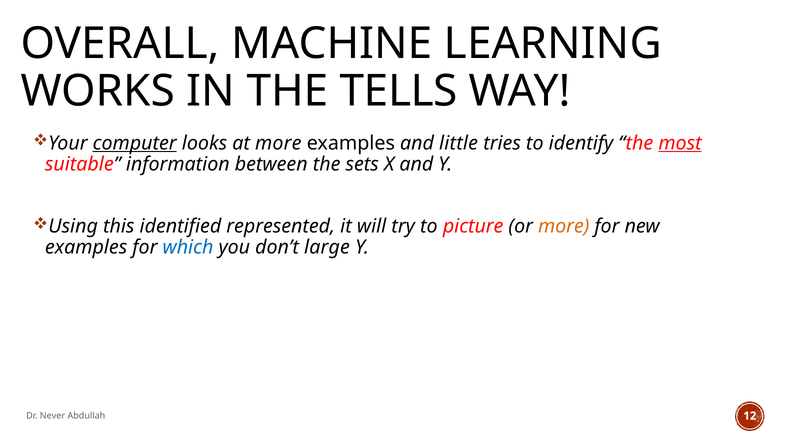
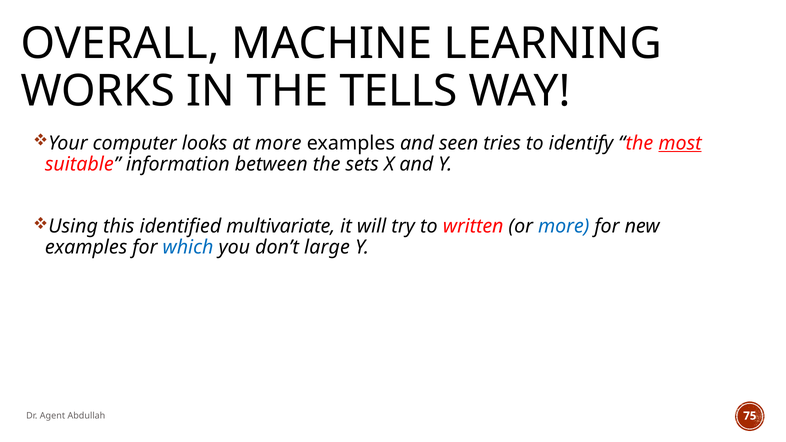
computer underline: present -> none
little: little -> seen
represented: represented -> multivariate
picture: picture -> written
more at (564, 226) colour: orange -> blue
Never: Never -> Agent
12: 12 -> 75
